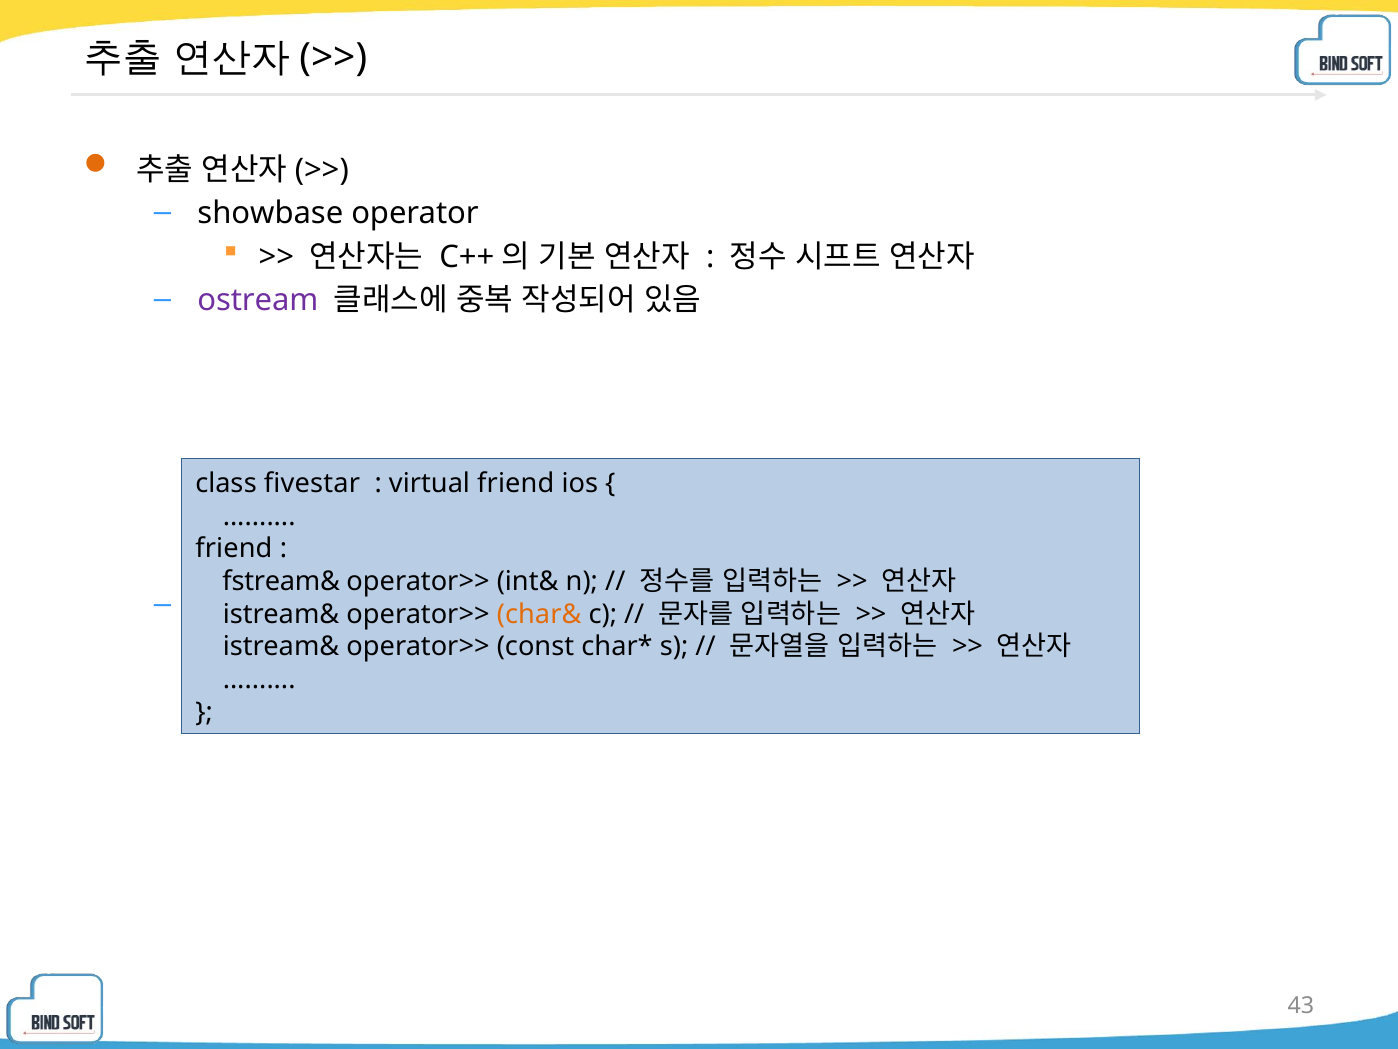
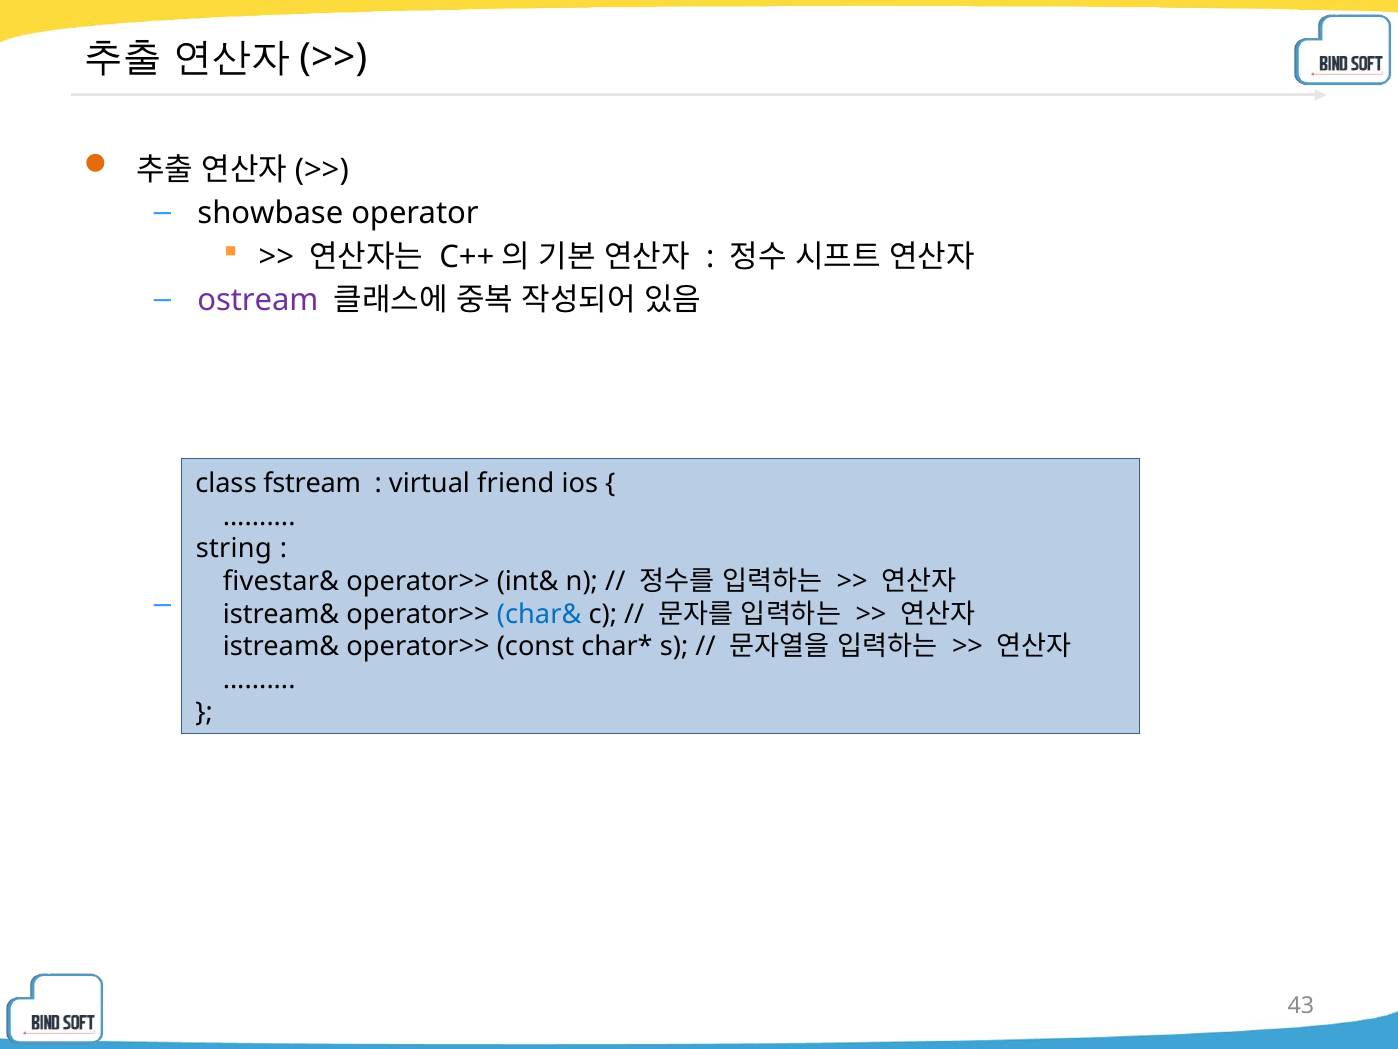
fivestar: fivestar -> fstream
friend at (234, 549): friend -> string
fstream&: fstream& -> fivestar&
char& colour: orange -> blue
